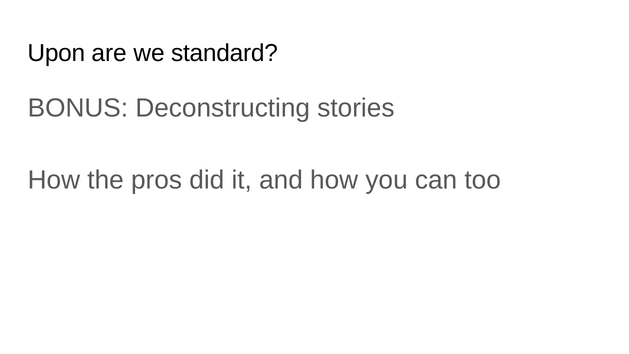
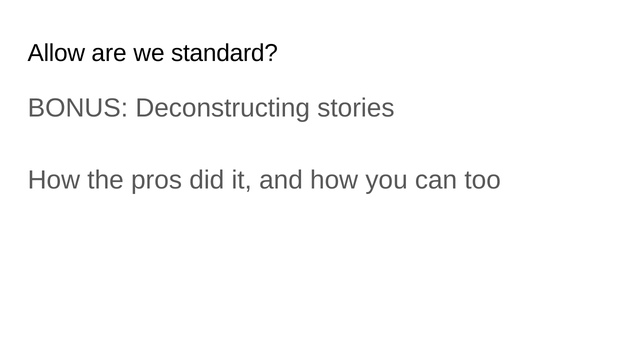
Upon: Upon -> Allow
